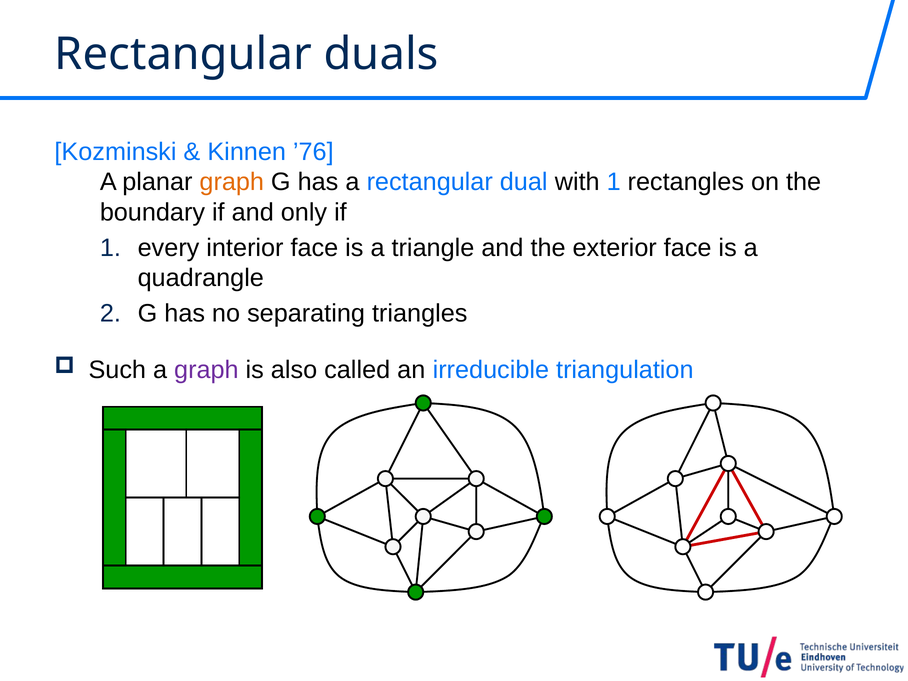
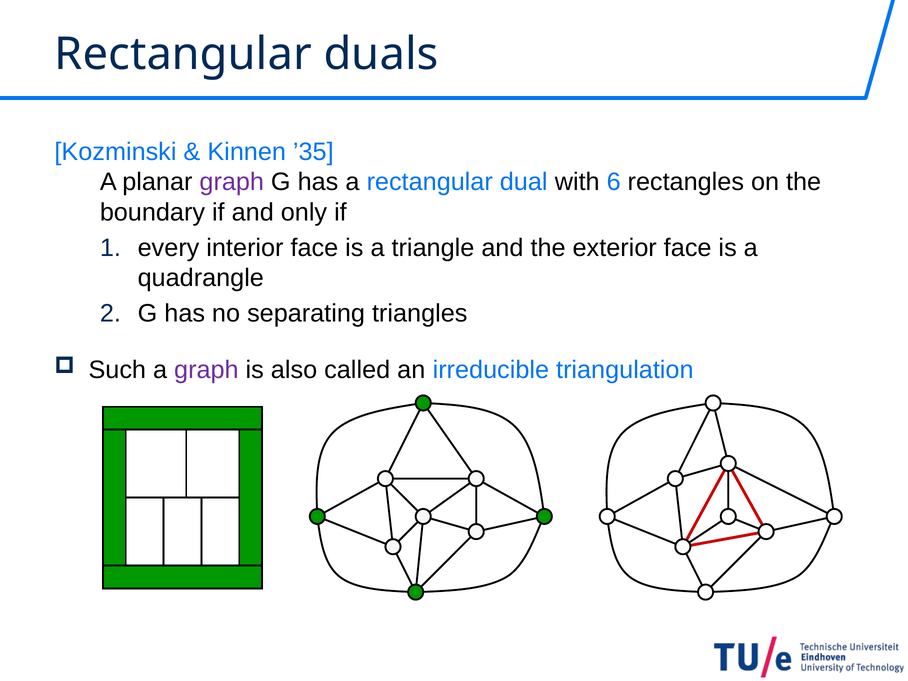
’76: ’76 -> ’35
graph at (232, 182) colour: orange -> purple
with 1: 1 -> 6
